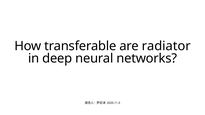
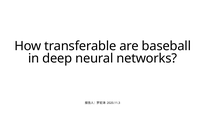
radiator: radiator -> baseball
